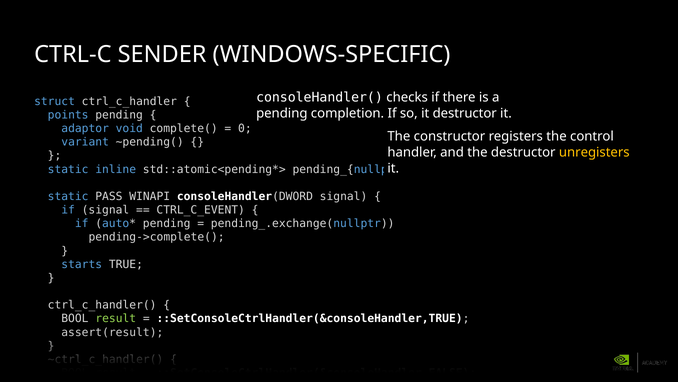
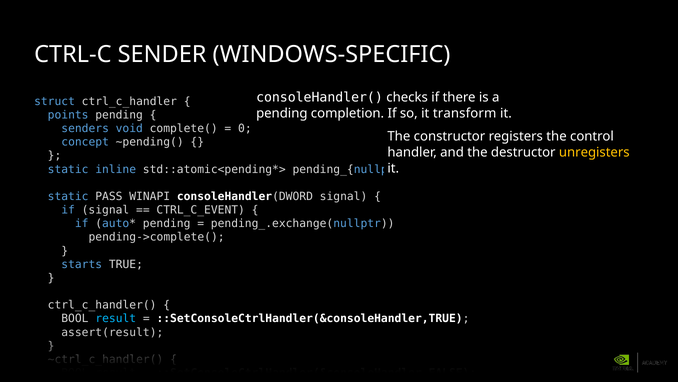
it destructor: destructor -> transform
adaptor: adaptor -> senders
variant: variant -> concept
result at (116, 318) colour: light green -> light blue
